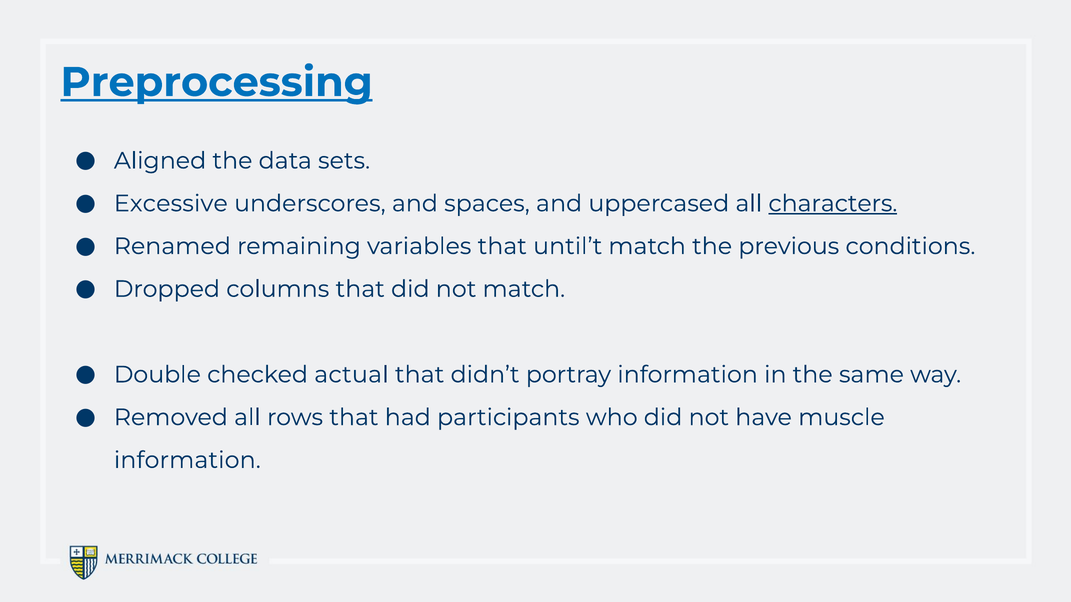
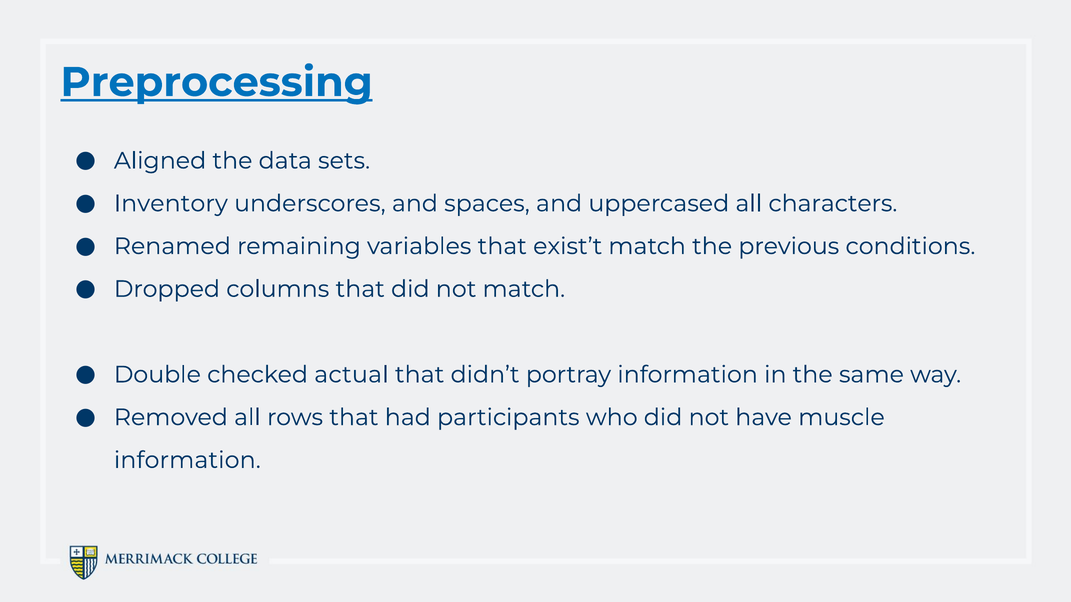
Excessive: Excessive -> Inventory
characters underline: present -> none
until’t: until’t -> exist’t
